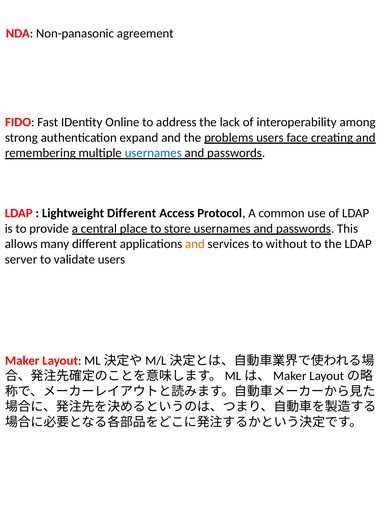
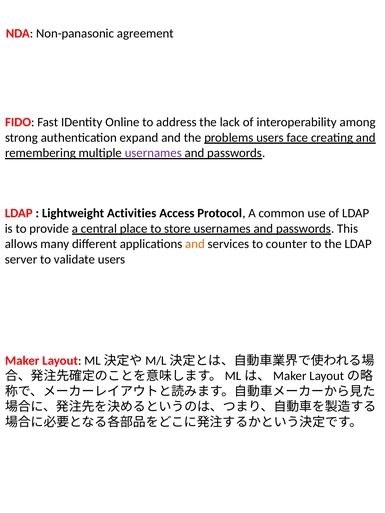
usernames at (153, 153) colour: blue -> purple
Lightweight Different: Different -> Activities
without: without -> counter
